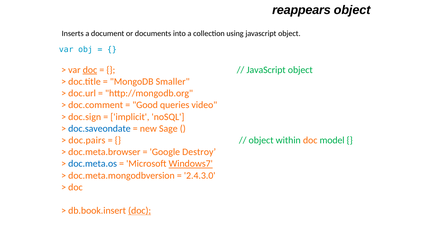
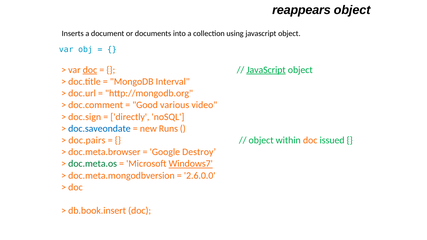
JavaScript at (266, 70) underline: none -> present
Smaller: Smaller -> Interval
queries: queries -> various
implicit: implicit -> directly
Sage: Sage -> Runs
model: model -> issued
doc.meta.os colour: blue -> green
2.4.3.0: 2.4.3.0 -> 2.6.0.0
doc at (140, 211) underline: present -> none
